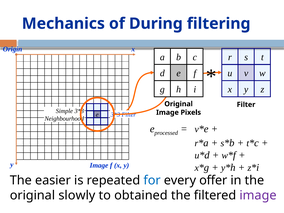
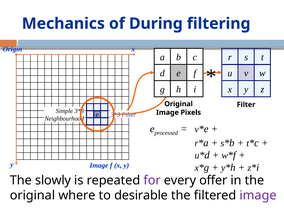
easier: easier -> slowly
for colour: blue -> purple
slowly: slowly -> where
obtained: obtained -> desirable
